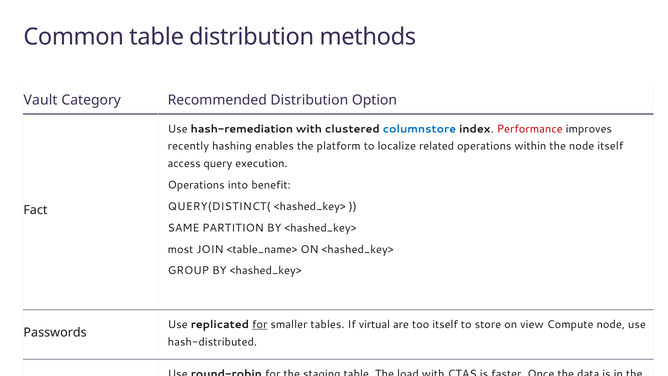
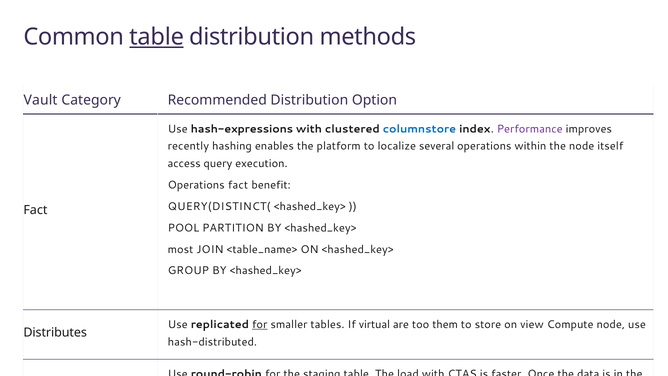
table at (157, 37) underline: none -> present
hash-remediation: hash-remediation -> hash-expressions
Performance colour: red -> purple
related: related -> several
Operations into: into -> fact
SAME: SAME -> POOL
too itself: itself -> them
Passwords: Passwords -> Distributes
